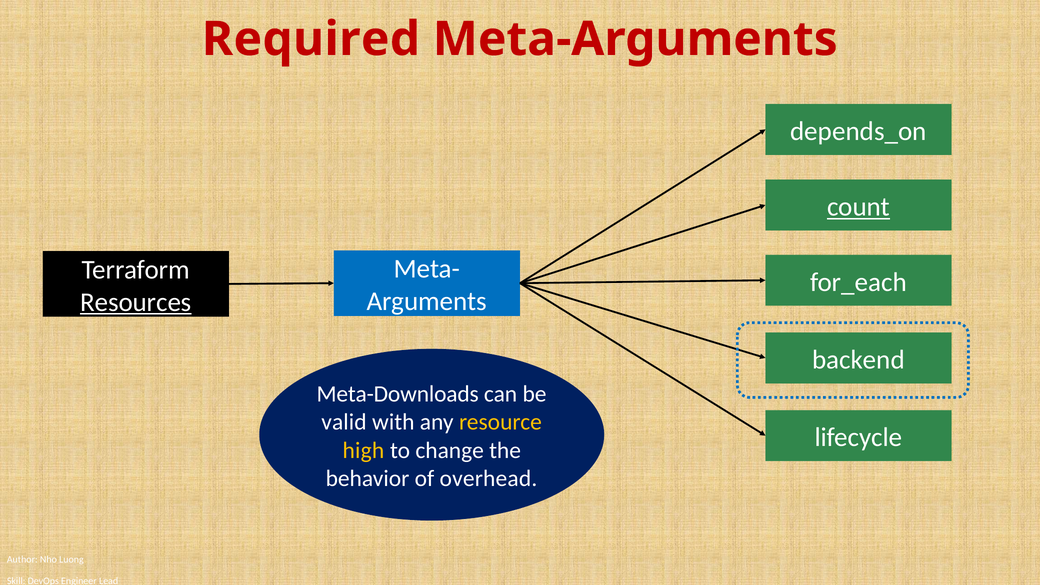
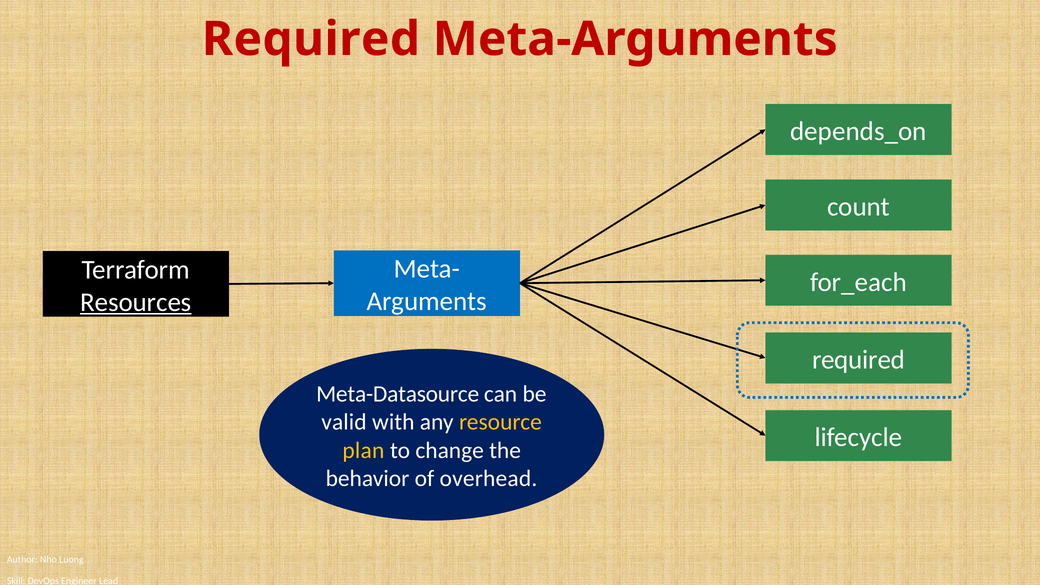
count underline: present -> none
backend at (858, 360): backend -> required
Meta-Downloads: Meta-Downloads -> Meta-Datasource
high: high -> plan
